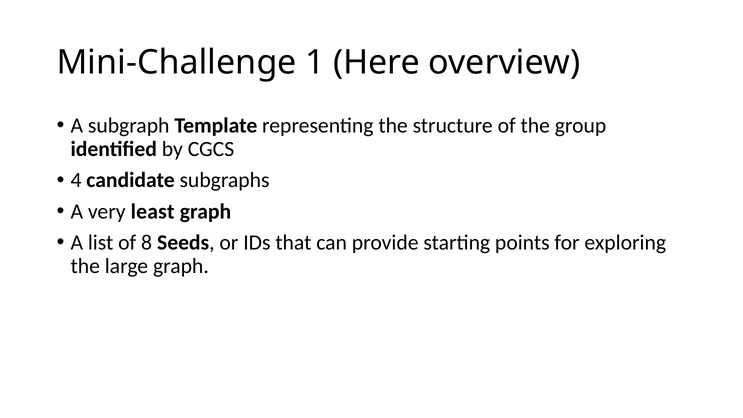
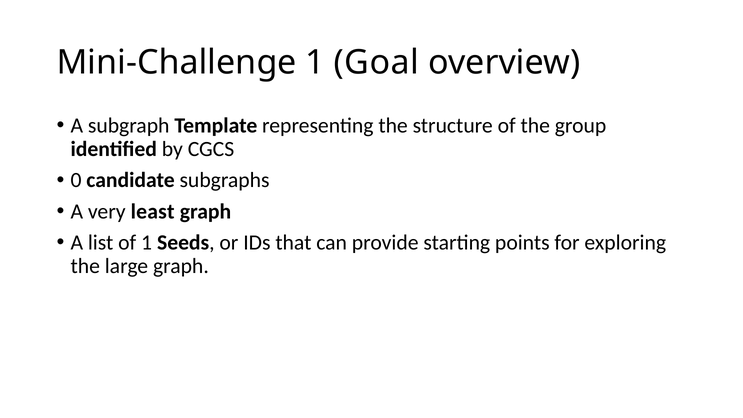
Here: Here -> Goal
4: 4 -> 0
of 8: 8 -> 1
